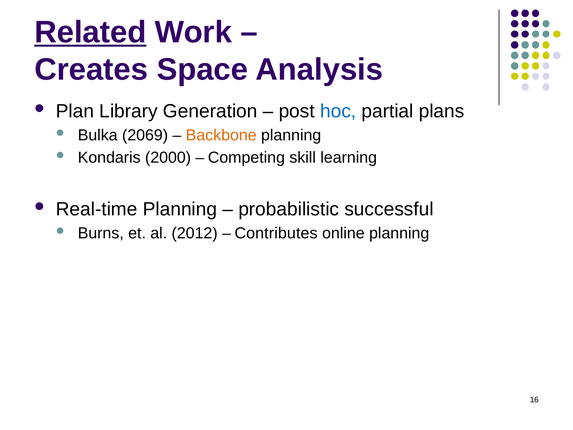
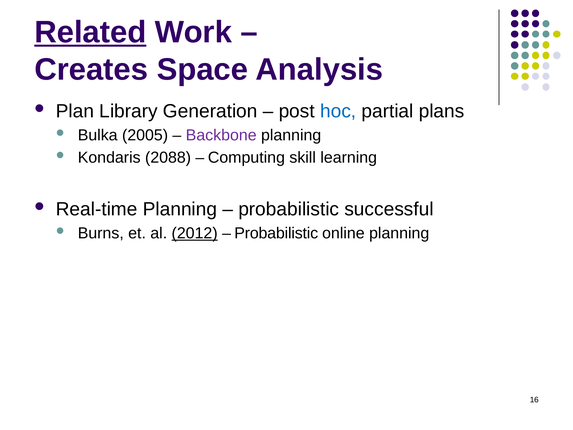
2069: 2069 -> 2005
Backbone colour: orange -> purple
2000: 2000 -> 2088
Competing: Competing -> Computing
2012 underline: none -> present
Contributes at (276, 233): Contributes -> Probabilistic
